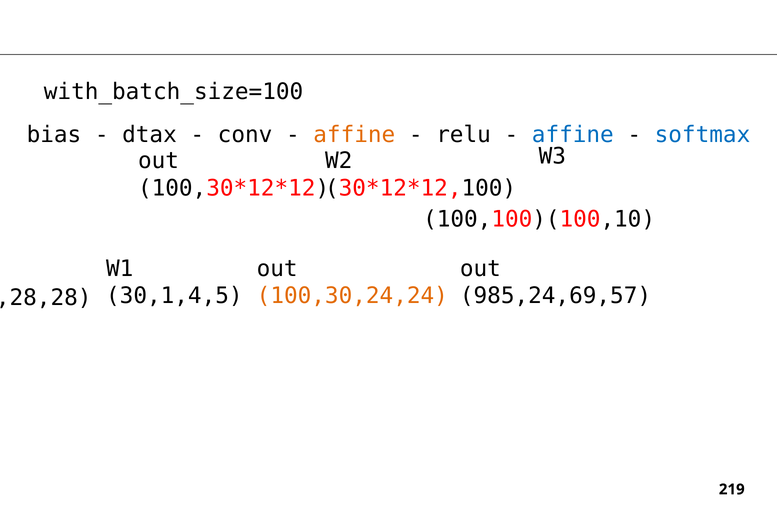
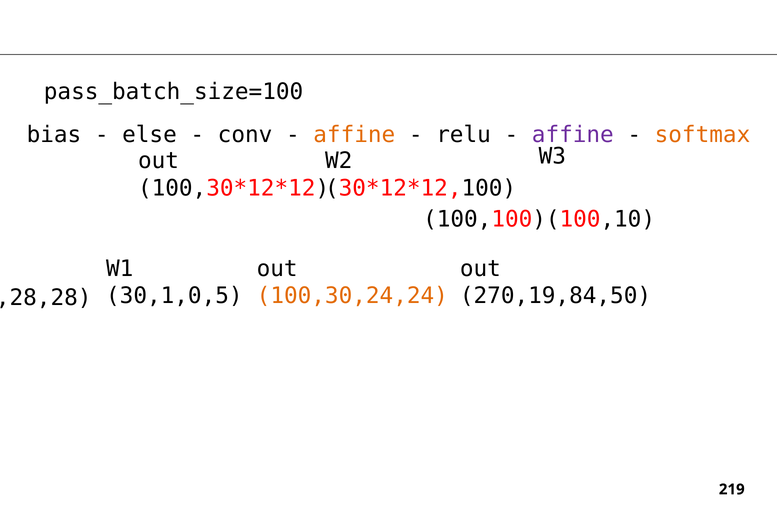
with_batch_size=100: with_batch_size=100 -> pass_batch_size=100
dtax: dtax -> else
affine at (573, 135) colour: blue -> purple
softmax colour: blue -> orange
30,1,4,5: 30,1,4,5 -> 30,1,0,5
985,24,69,57: 985,24,69,57 -> 270,19,84,50
